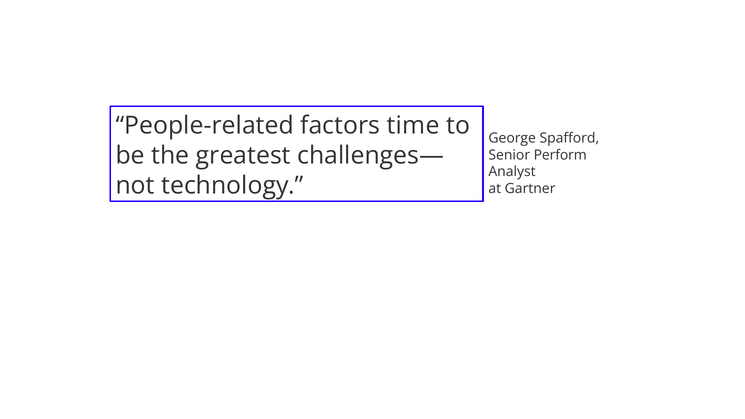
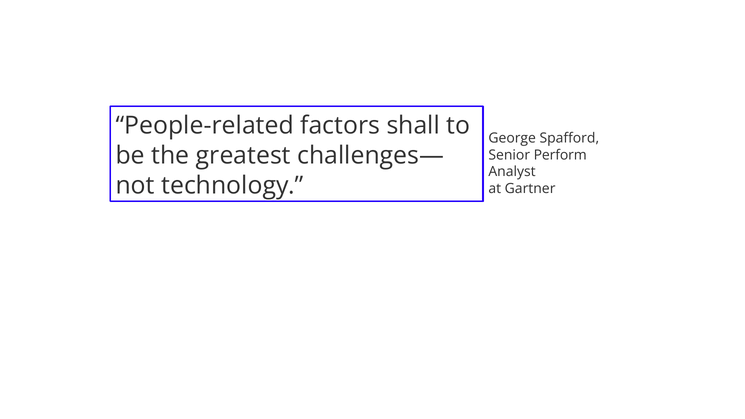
time: time -> shall
